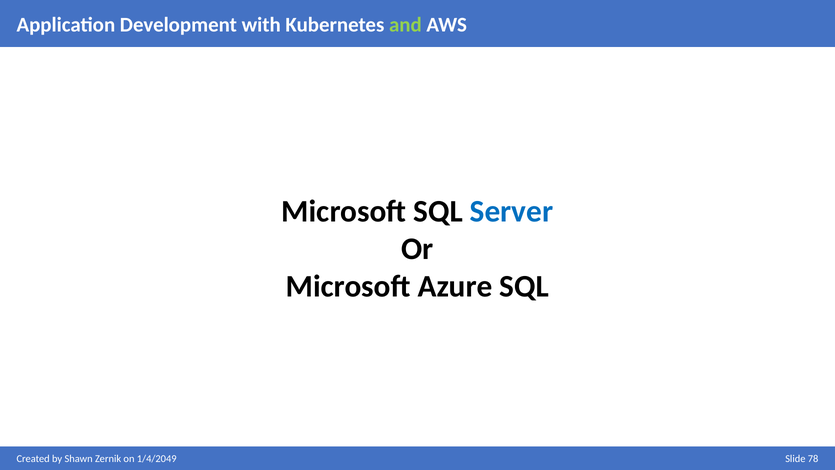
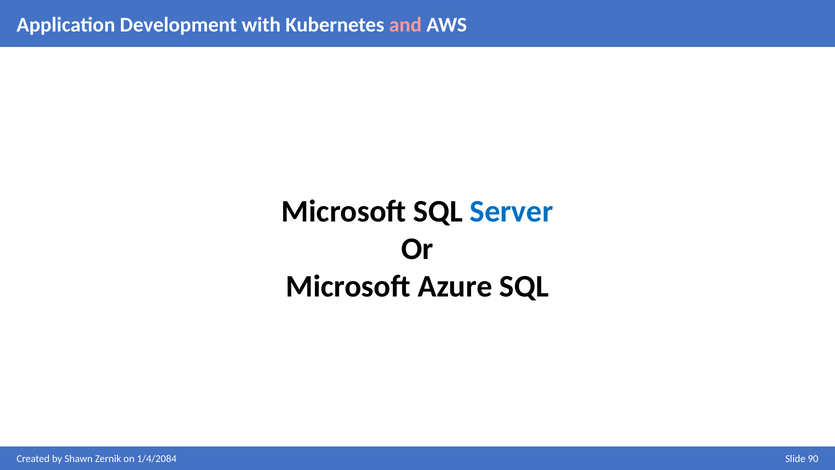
and colour: light green -> pink
1/4/2049: 1/4/2049 -> 1/4/2084
78: 78 -> 90
